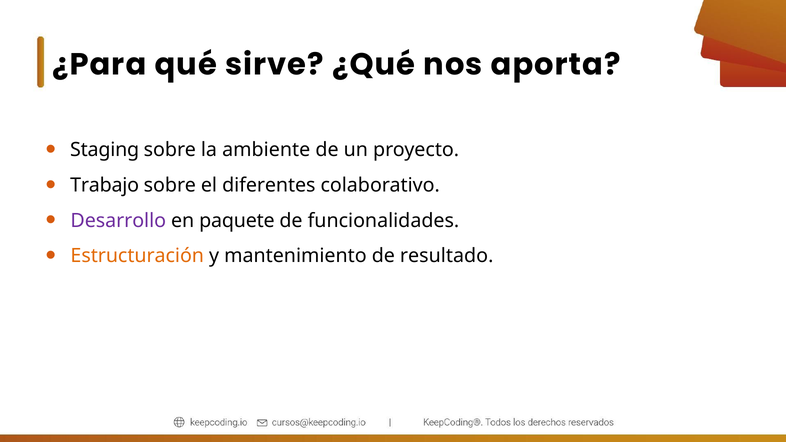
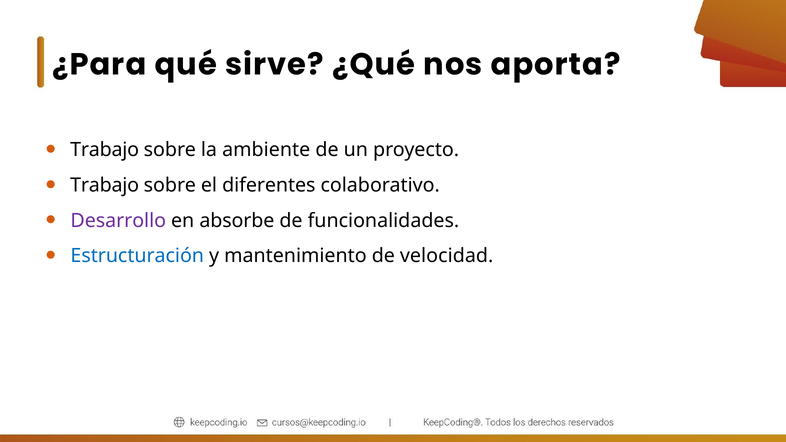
Staging at (105, 150): Staging -> Trabajo
paquete: paquete -> absorbe
Estructuración colour: orange -> blue
resultado: resultado -> velocidad
